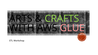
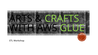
GLUE colour: pink -> light green
